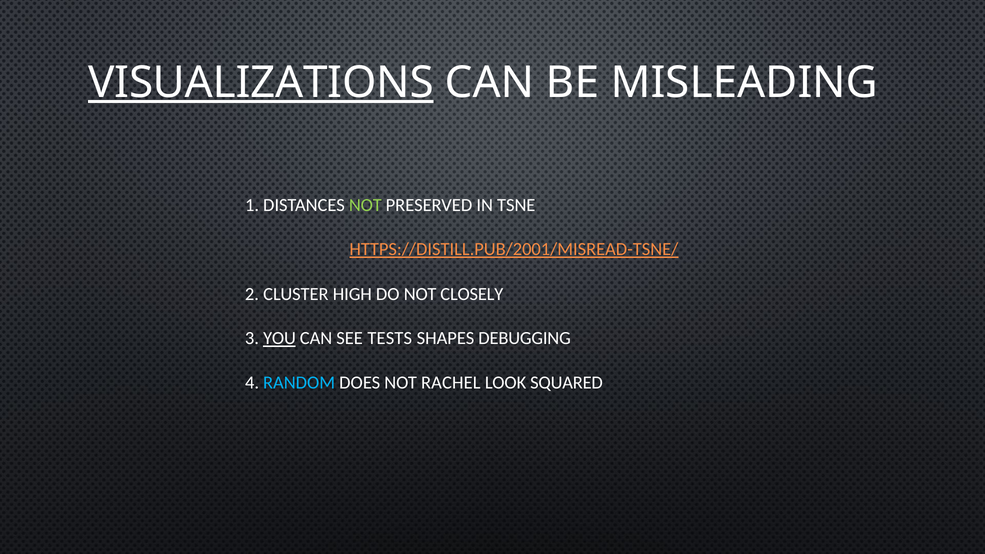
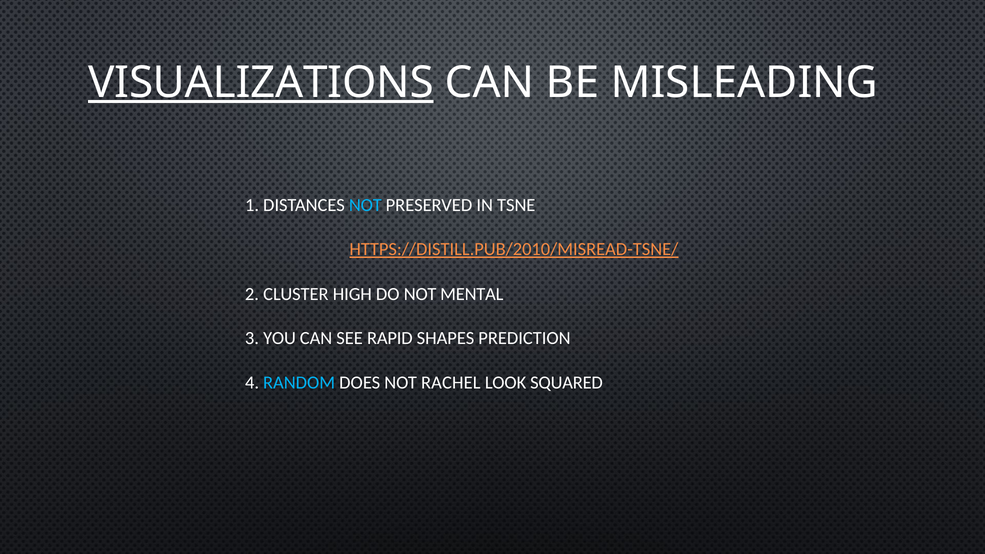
NOT at (365, 205) colour: light green -> light blue
HTTPS://DISTILL.PUB/2001/MISREAD-TSNE/: HTTPS://DISTILL.PUB/2001/MISREAD-TSNE/ -> HTTPS://DISTILL.PUB/2010/MISREAD-TSNE/
CLOSELY: CLOSELY -> MENTAL
YOU underline: present -> none
TESTS: TESTS -> RAPID
DEBUGGING: DEBUGGING -> PREDICTION
